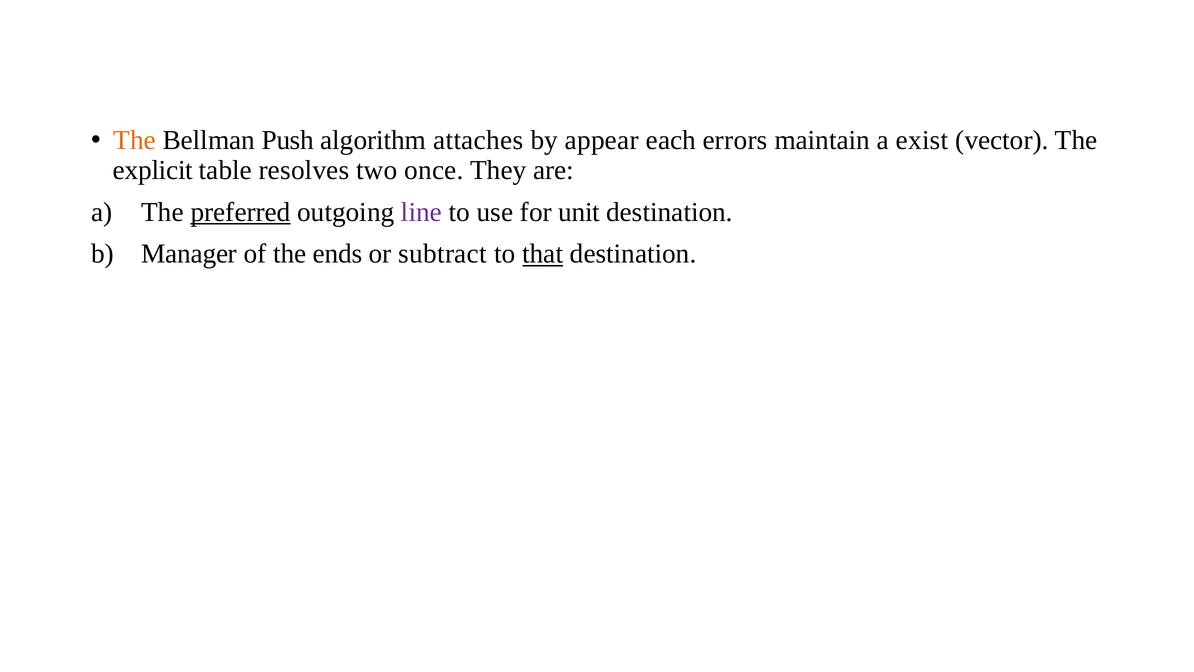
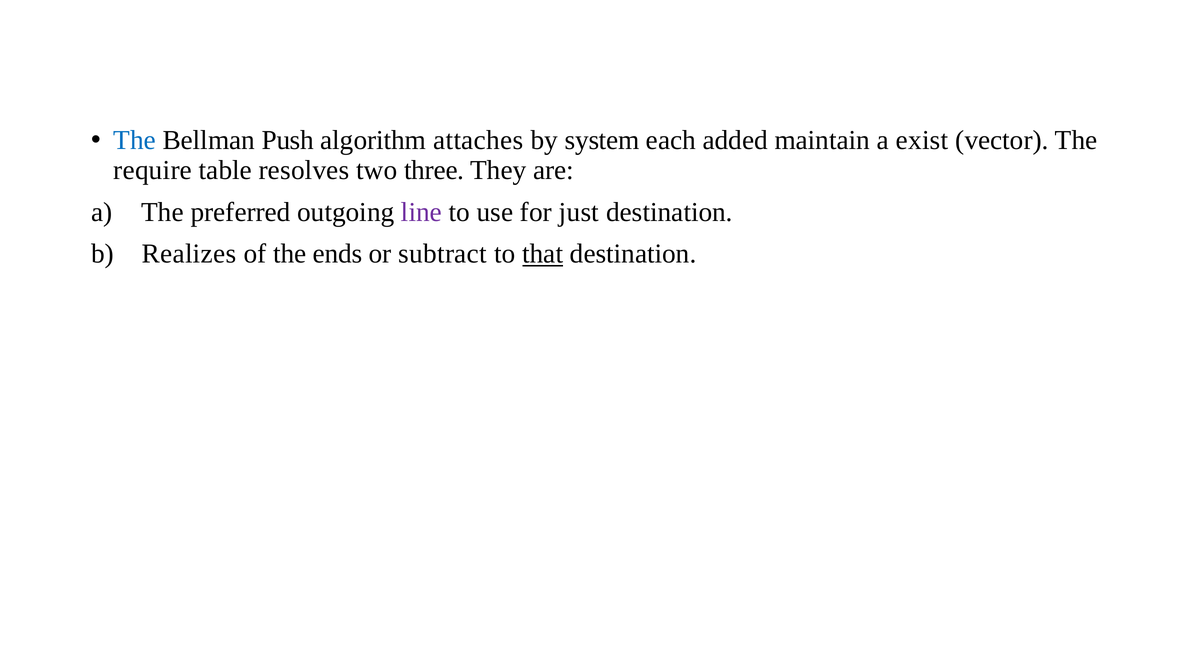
The at (135, 140) colour: orange -> blue
appear: appear -> system
errors: errors -> added
explicit: explicit -> require
once: once -> three
preferred underline: present -> none
unit: unit -> just
Manager: Manager -> Realizes
